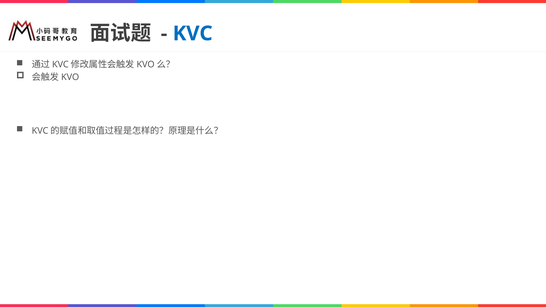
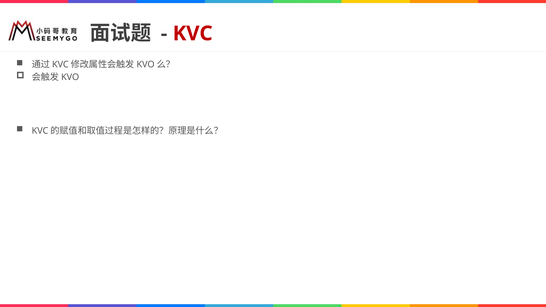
KVC colour: blue -> red
